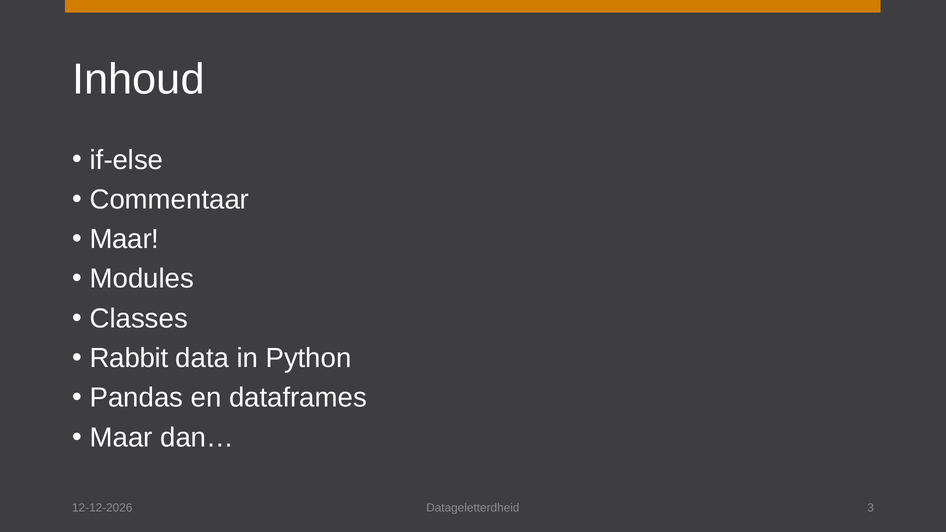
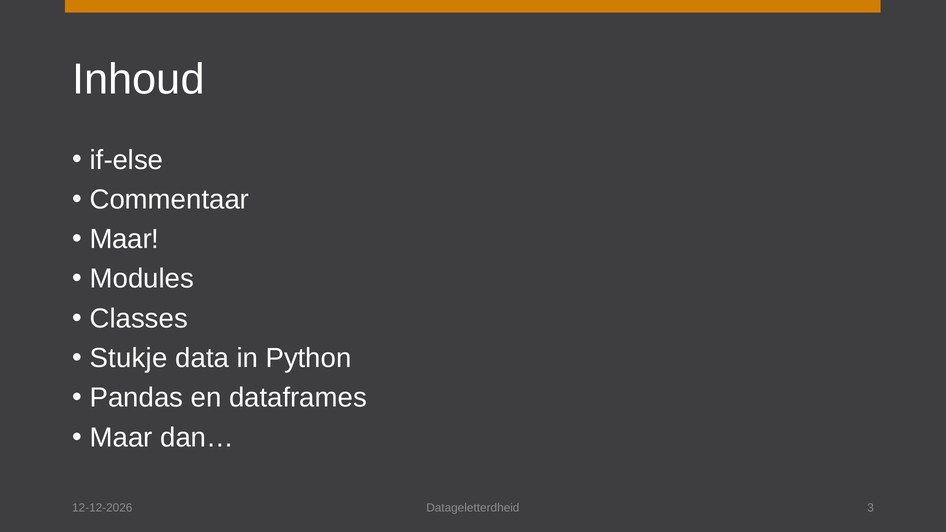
Rabbit: Rabbit -> Stukje
